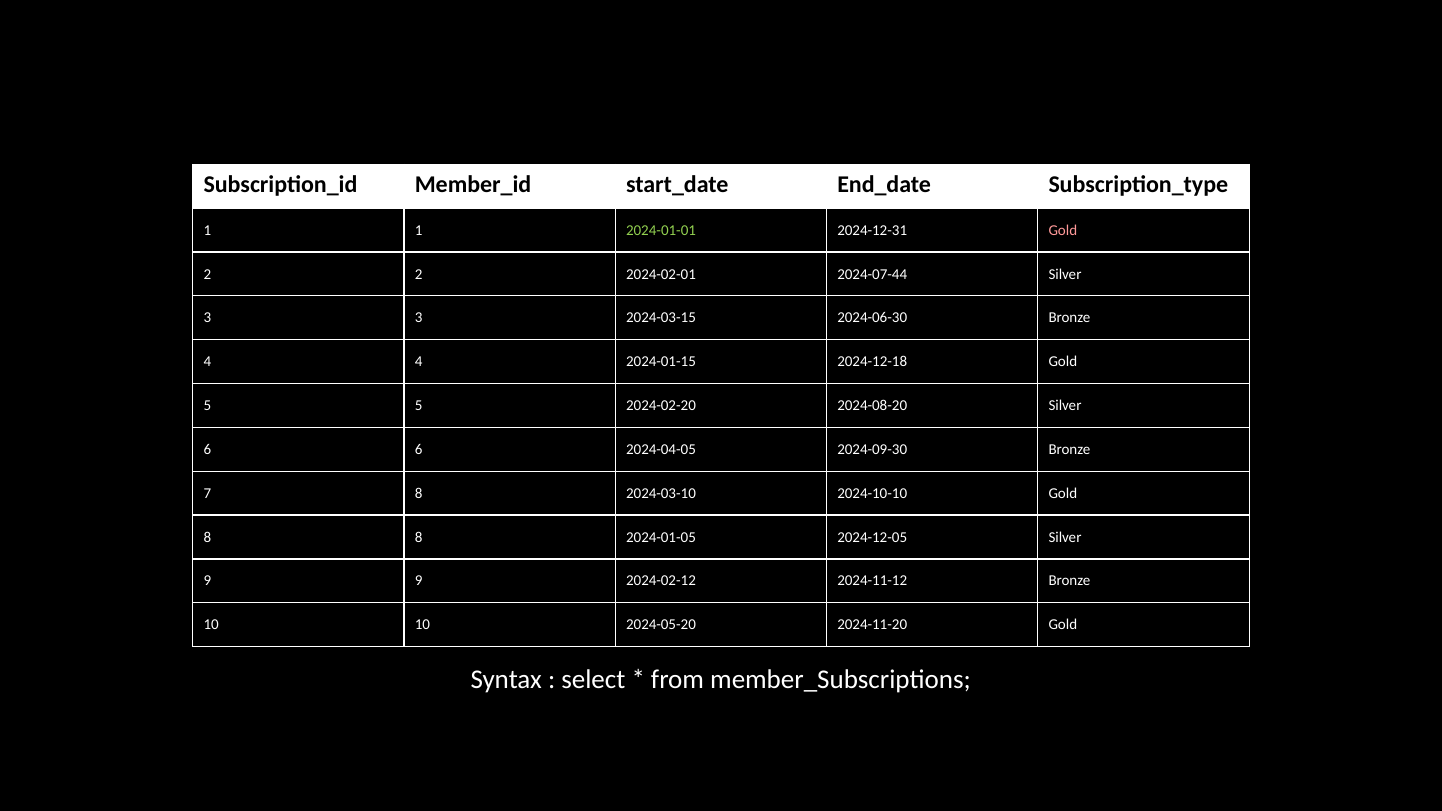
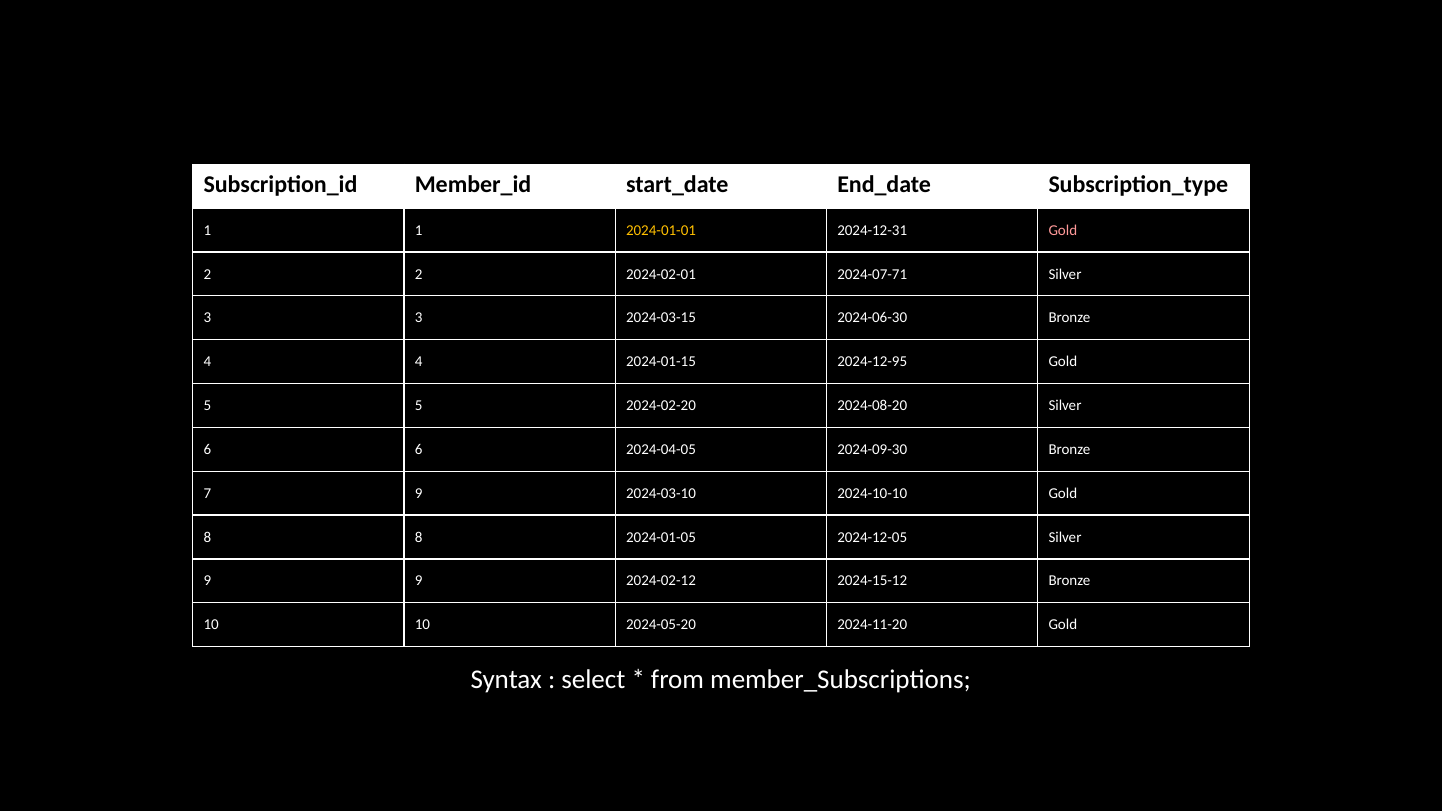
2024-01-01 colour: light green -> yellow
2024-07-44: 2024-07-44 -> 2024-07-71
2024-12-18: 2024-12-18 -> 2024-12-95
7 8: 8 -> 9
2024-11-12: 2024-11-12 -> 2024-15-12
